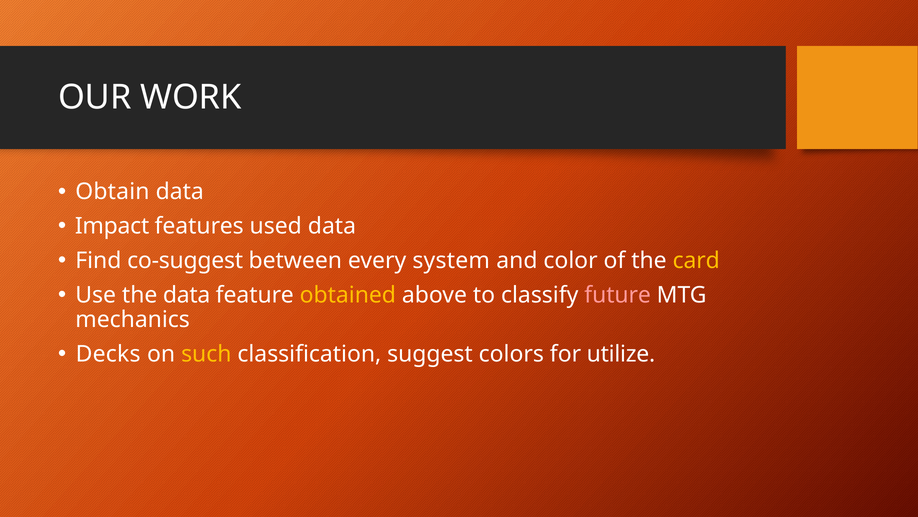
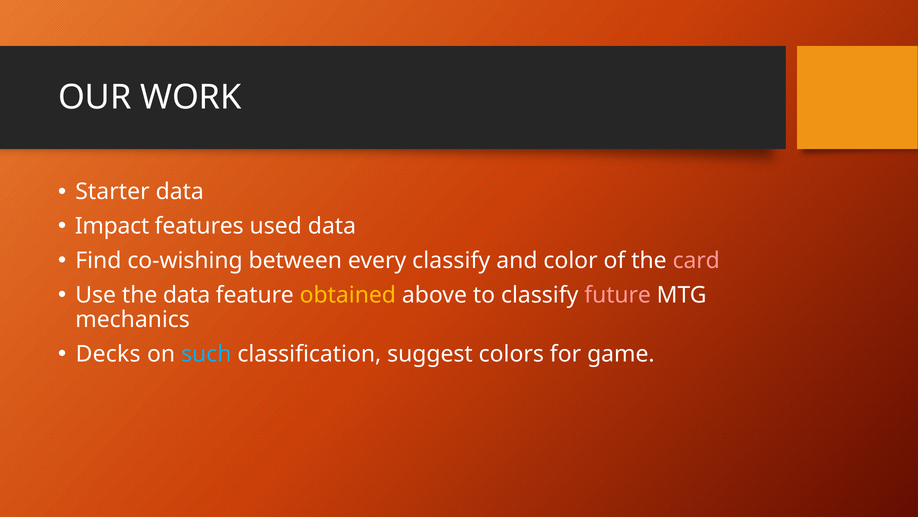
Obtain: Obtain -> Starter
co-suggest: co-suggest -> co-wishing
every system: system -> classify
card colour: yellow -> pink
such colour: yellow -> light blue
utilize: utilize -> game
